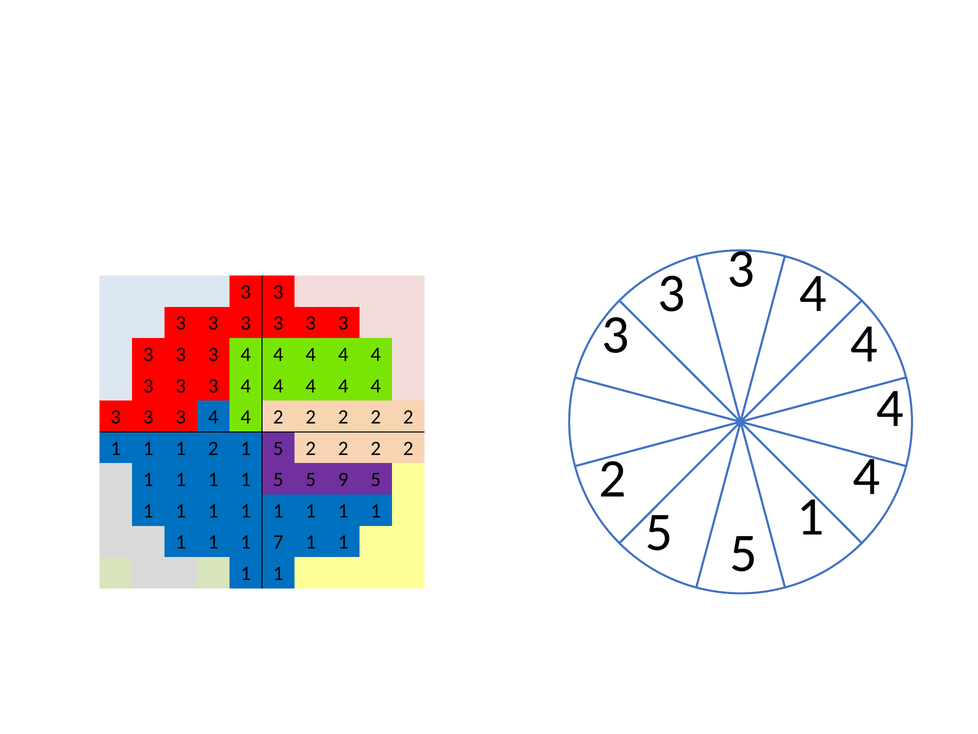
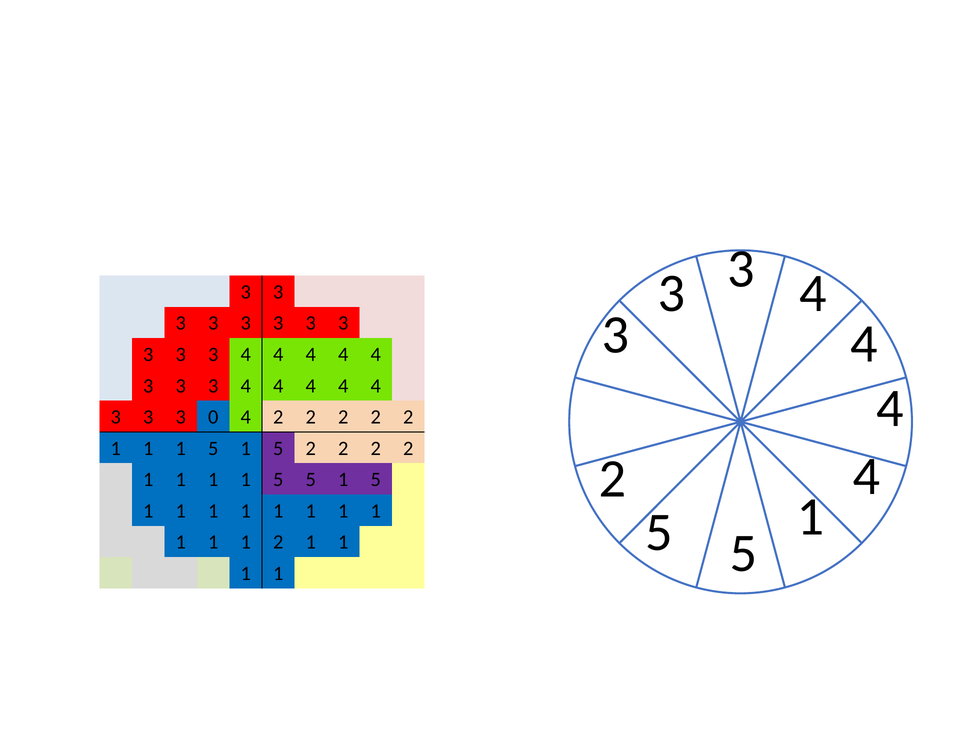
4 at (213, 417): 4 -> 0
2 at (213, 448): 2 -> 5
5 5 9: 9 -> 1
1 7: 7 -> 2
